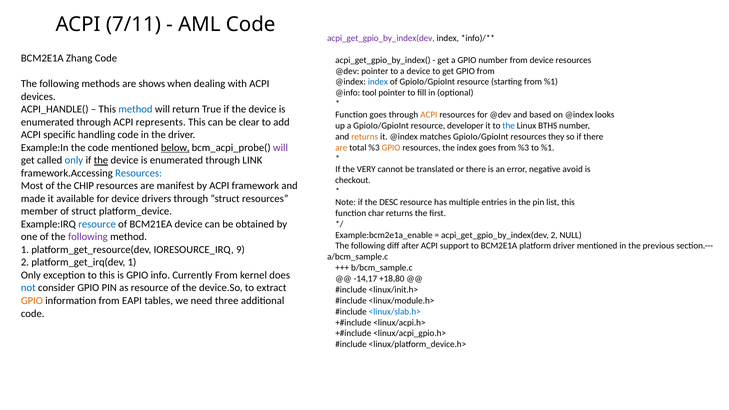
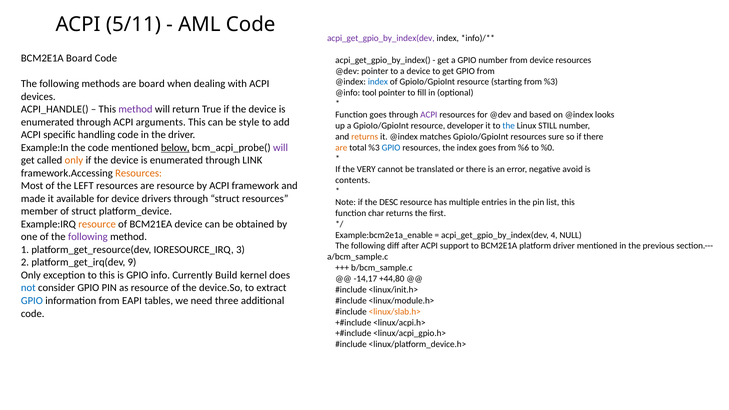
7/11: 7/11 -> 5/11
BCM2E1A Zhang: Zhang -> Board
from %1: %1 -> %3
are shows: shows -> board
method at (136, 109) colour: blue -> purple
ACPI at (429, 115) colour: orange -> purple
represents: represents -> arguments
clear: clear -> style
BTHS: BTHS -> STILL
they: they -> sure
GPIO at (391, 148) colour: orange -> blue
from %3: %3 -> %6
to %1: %1 -> %0
only at (74, 160) colour: blue -> orange
the at (101, 160) underline: present -> none
Resources at (139, 173) colour: blue -> orange
checkout: checkout -> contents
CHIP: CHIP -> LEFT
are manifest: manifest -> resource
resource at (97, 224) colour: blue -> orange
acpi_get_gpio_by_index(dev 2: 2 -> 4
9: 9 -> 3
platform_get_irq(dev 1: 1 -> 9
Currently From: From -> Build
+18,80: +18,80 -> +44,80
GPIO at (32, 301) colour: orange -> blue
<linux/slab.h> colour: blue -> orange
